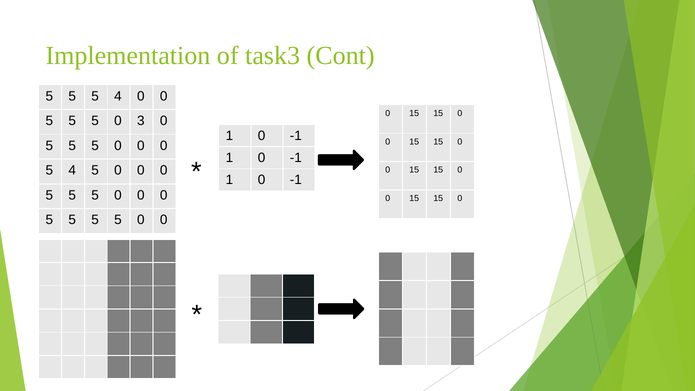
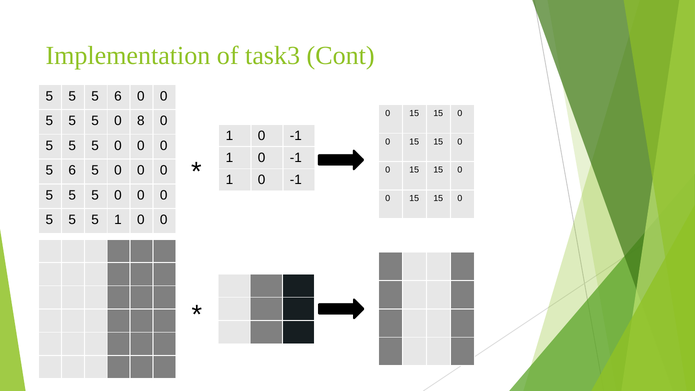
5 5 4: 4 -> 6
3: 3 -> 8
4 at (72, 170): 4 -> 6
5 5 5 5: 5 -> 1
